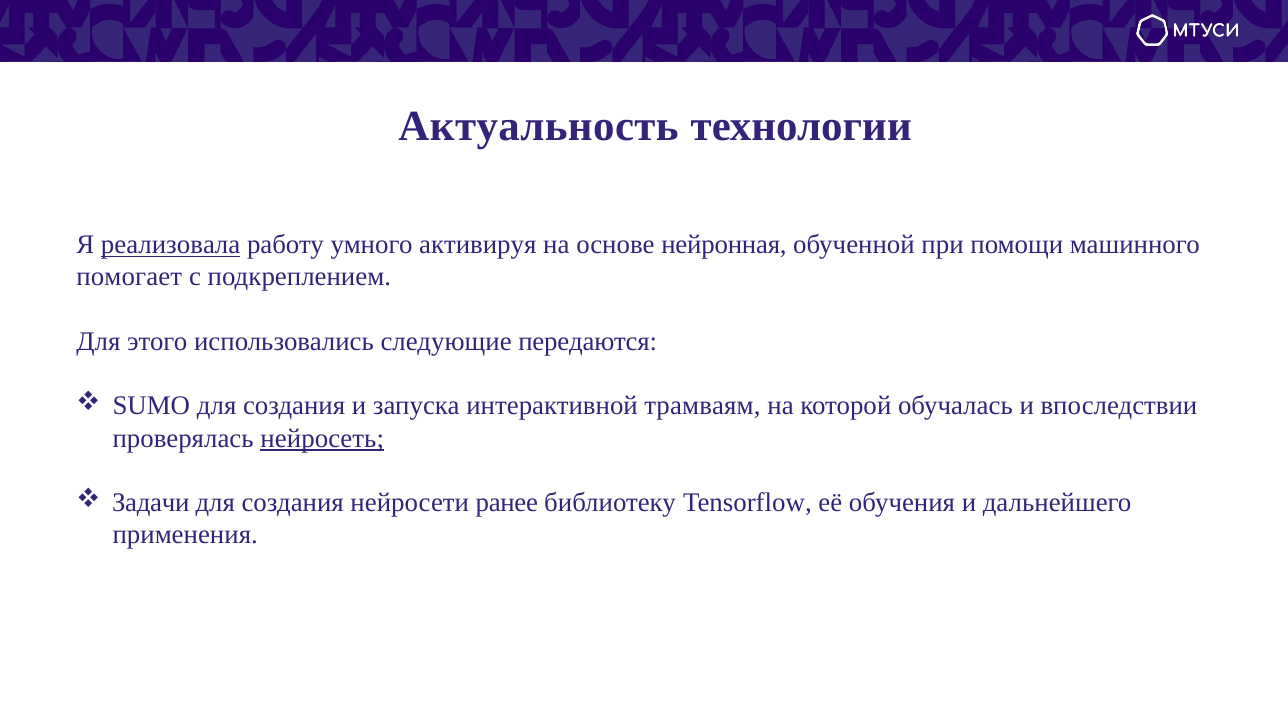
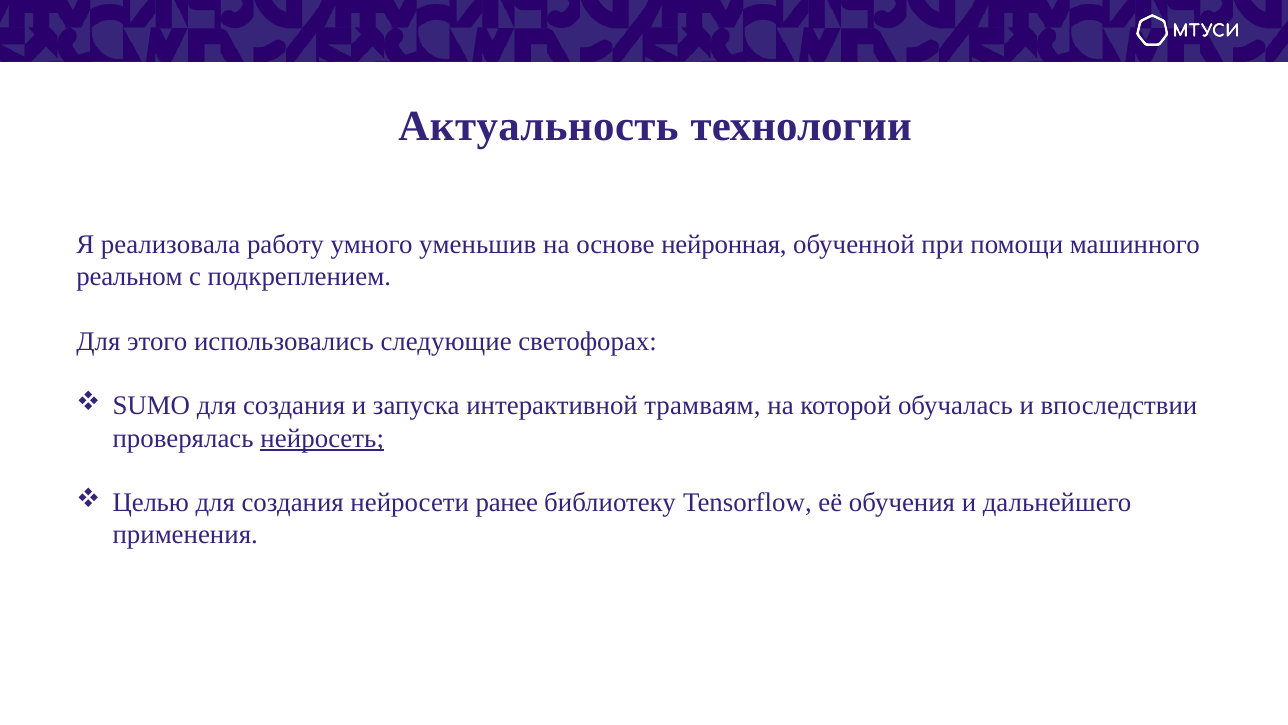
реализовала underline: present -> none
активируя: активируя -> уменьшив
помогает: помогает -> реальном
передаются: передаются -> светофорах
Задачи: Задачи -> Целью
